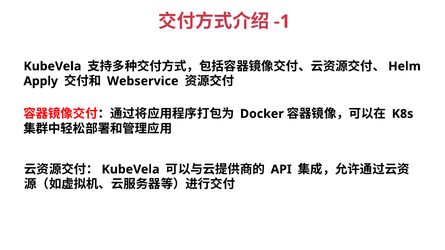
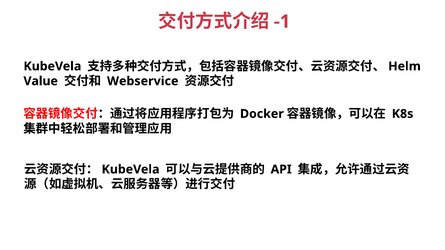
Apply: Apply -> Value
